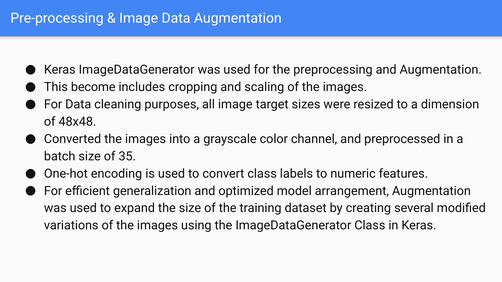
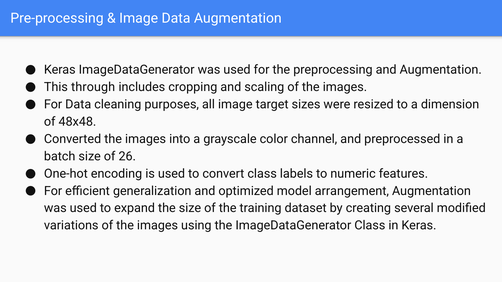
become: become -> through
35: 35 -> 26
